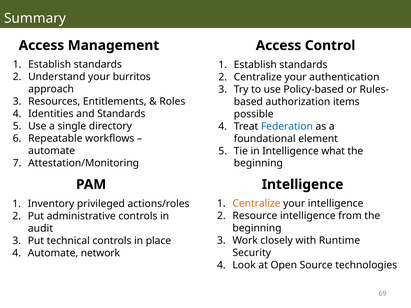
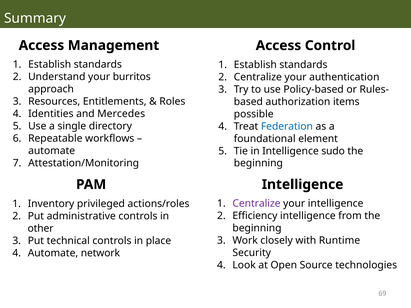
and Standards: Standards -> Mercedes
what: what -> sudo
Centralize at (256, 204) colour: orange -> purple
Resource: Resource -> Efficiency
audit: audit -> other
